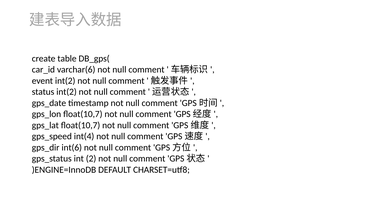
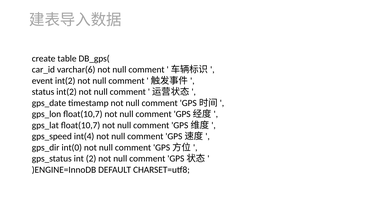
int(6: int(6 -> int(0
